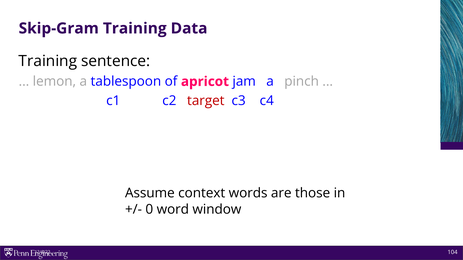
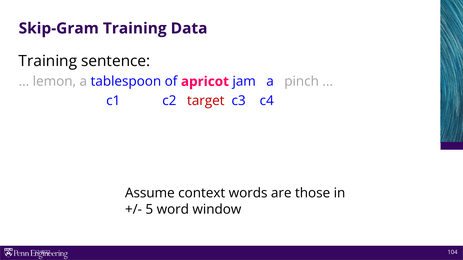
0: 0 -> 5
